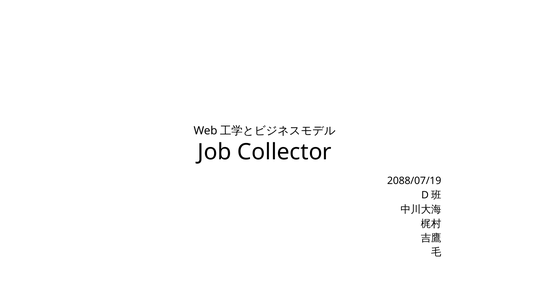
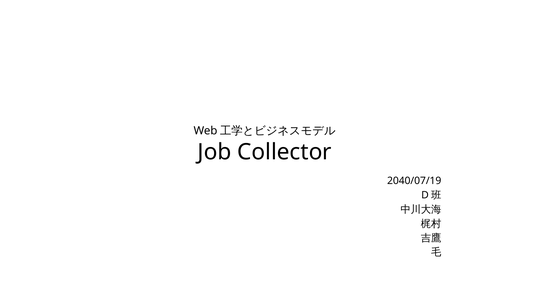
2088/07/19: 2088/07/19 -> 2040/07/19
